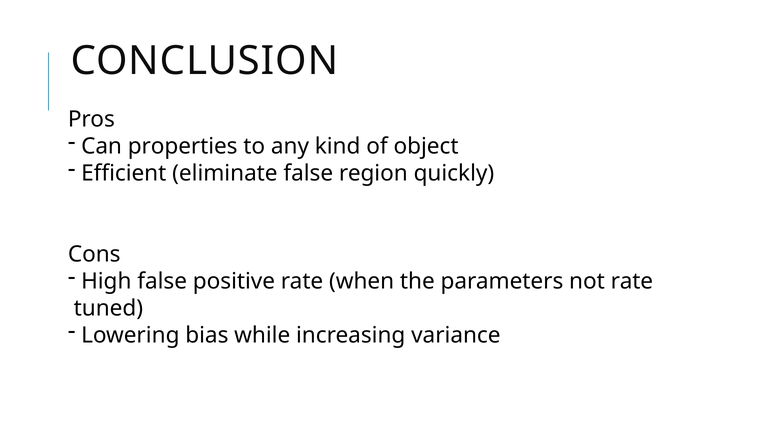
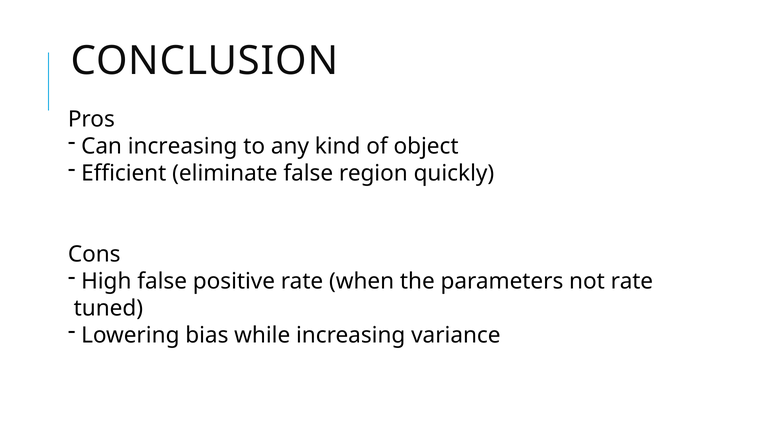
Can properties: properties -> increasing
